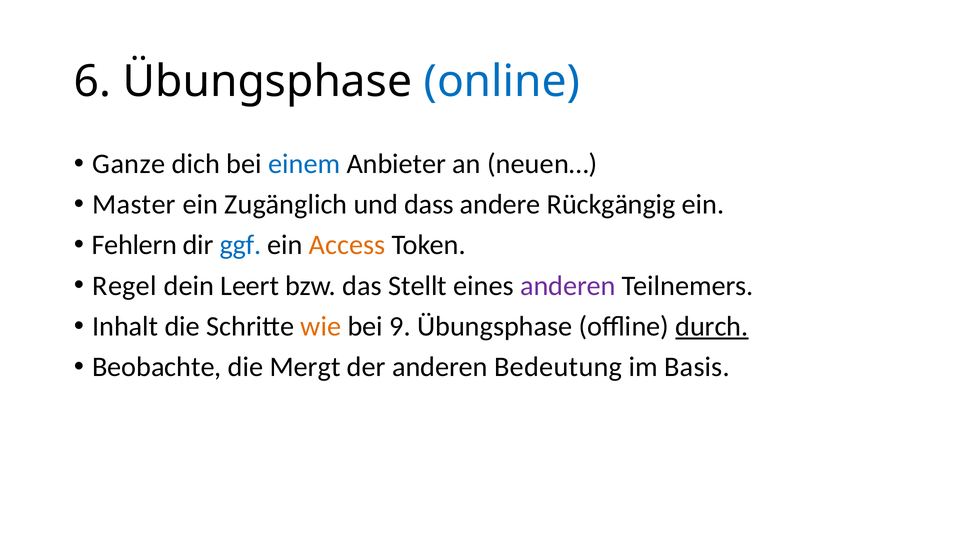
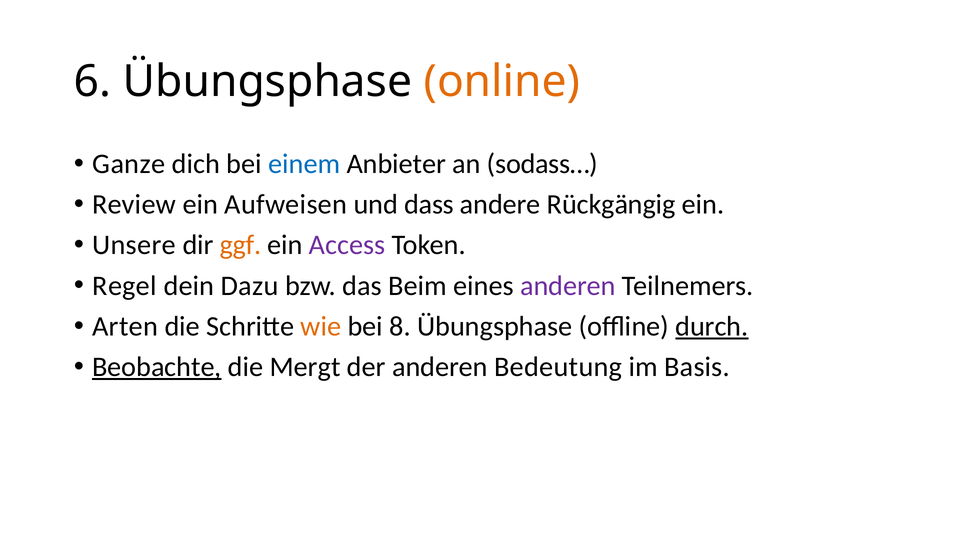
online colour: blue -> orange
neuen…: neuen… -> sodass…
Master: Master -> Review
Zugänglich: Zugänglich -> Aufweisen
Fehlern: Fehlern -> Unsere
ggf colour: blue -> orange
Access colour: orange -> purple
Leert: Leert -> Dazu
Stellt: Stellt -> Beim
Inhalt: Inhalt -> Arten
9: 9 -> 8
Beobachte underline: none -> present
